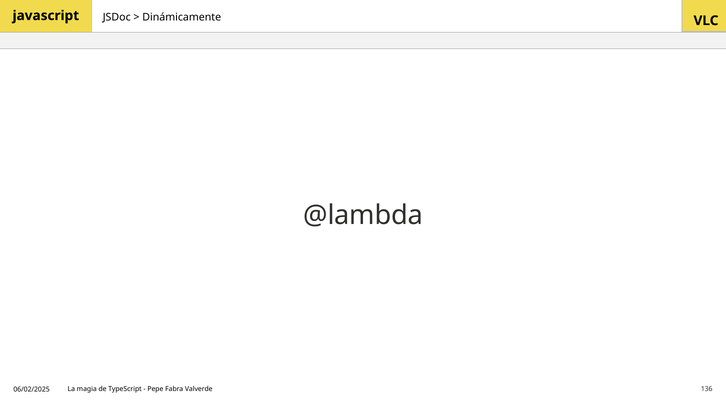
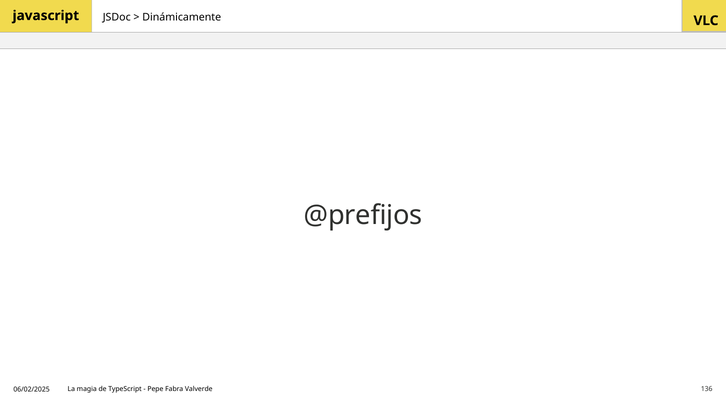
@lambda: @lambda -> @prefijos
